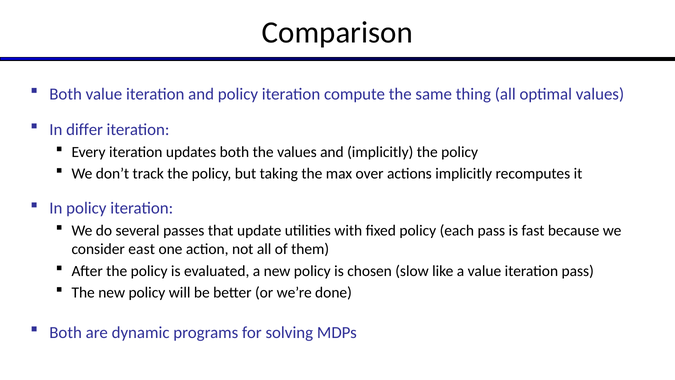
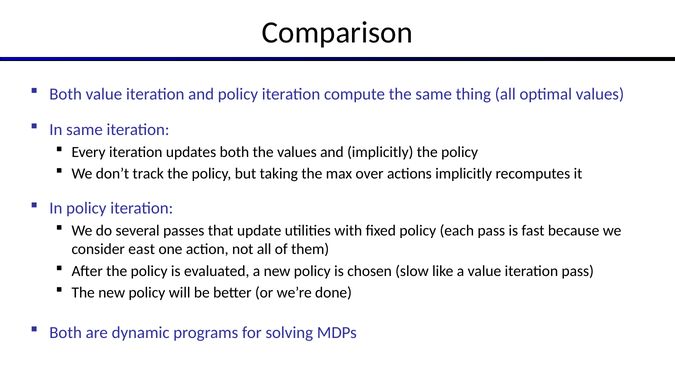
In differ: differ -> same
